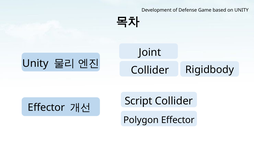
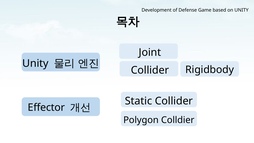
Script: Script -> Static
Polygon Effector: Effector -> Colldier
